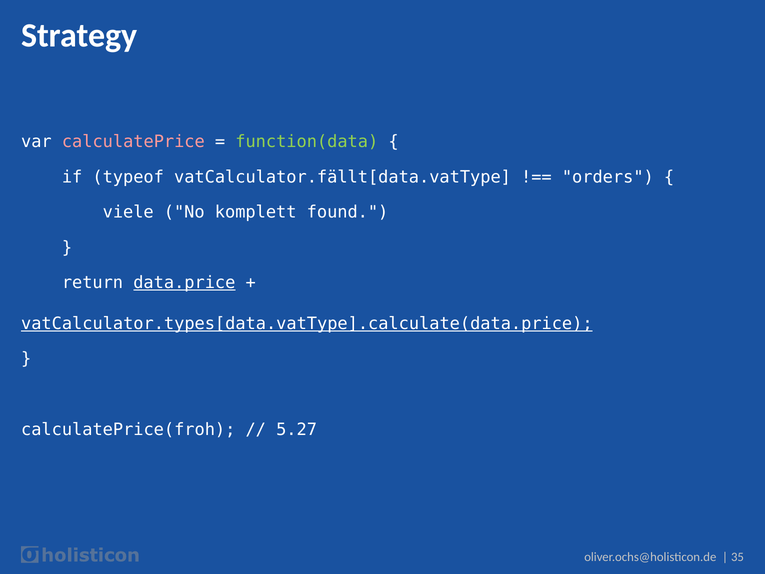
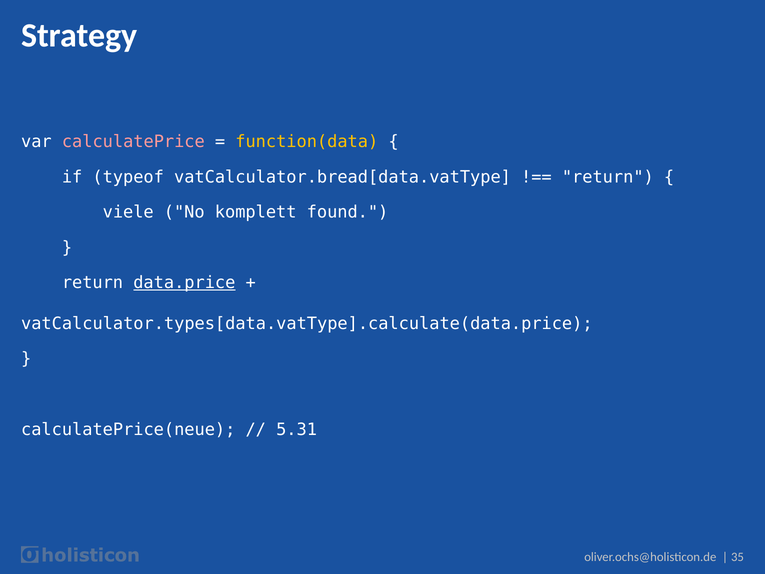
function(data colour: light green -> yellow
vatCalculator.fällt[data.vatType: vatCalculator.fällt[data.vatType -> vatCalculator.bread[data.vatType
orders at (608, 177): orders -> return
vatCalculator.types[data.vatType].calculate(data.price underline: present -> none
calculatePrice(froh: calculatePrice(froh -> calculatePrice(neue
5.27: 5.27 -> 5.31
